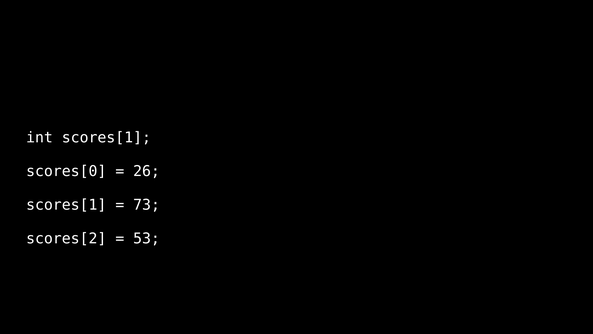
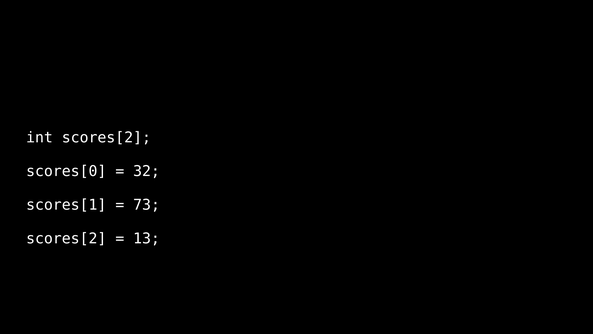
int scores[1: scores[1 -> scores[2
26: 26 -> 32
53: 53 -> 13
